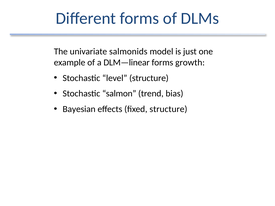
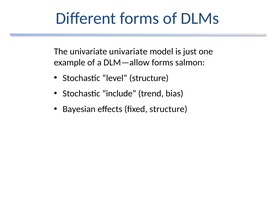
univariate salmonids: salmonids -> univariate
DLM—linear: DLM—linear -> DLM—allow
growth: growth -> salmon
salmon: salmon -> include
